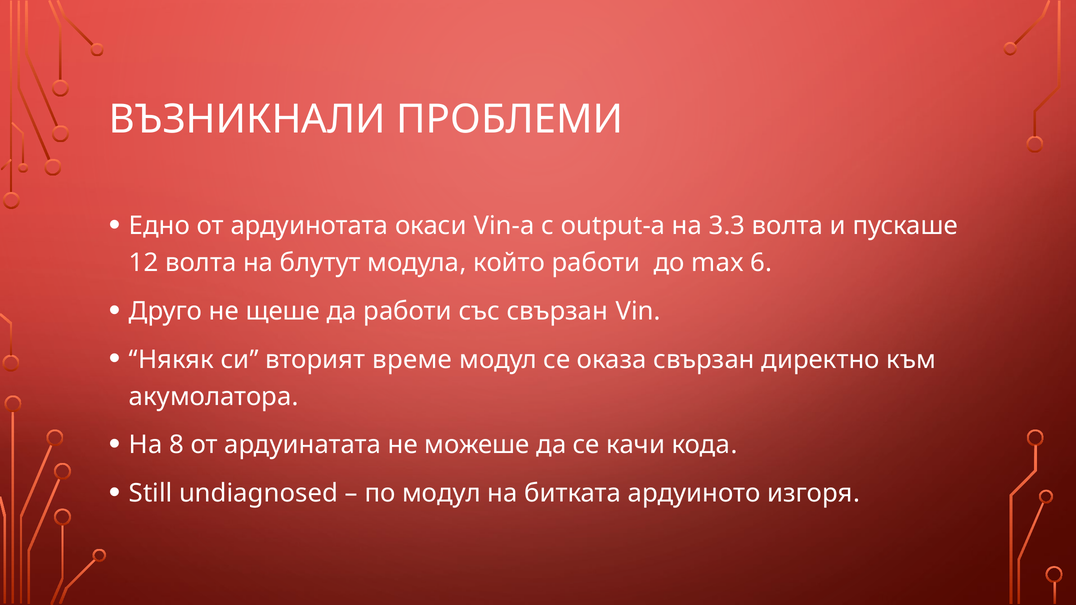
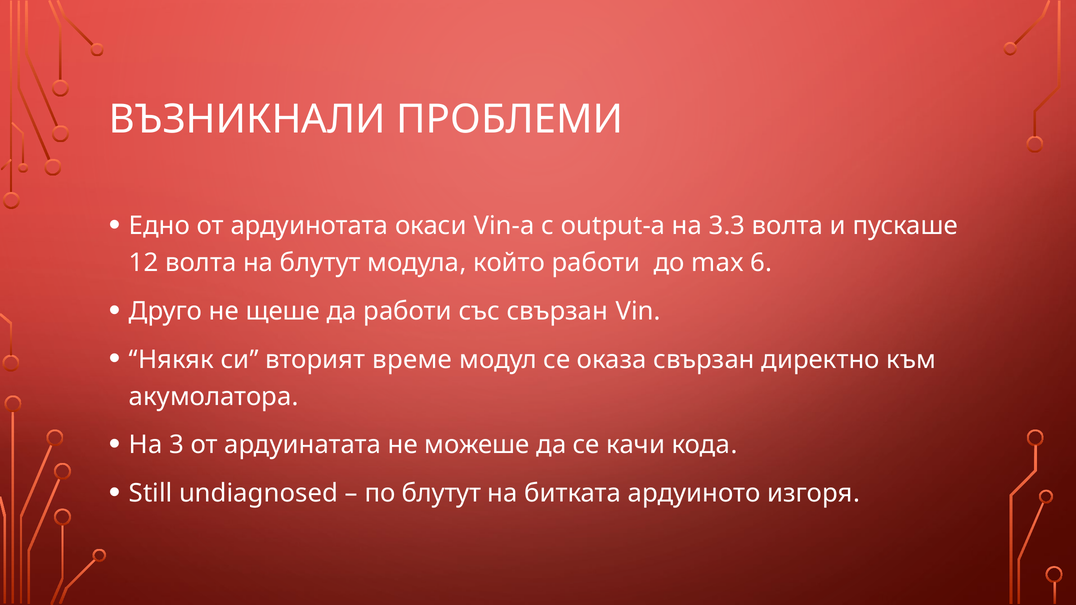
8: 8 -> 3
по модул: модул -> блутут
